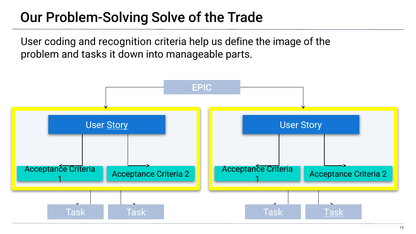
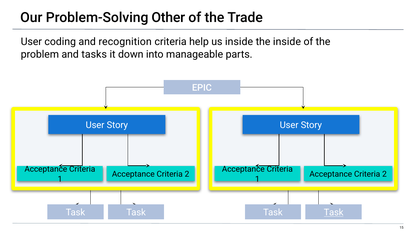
Solve: Solve -> Other
us define: define -> inside
the image: image -> inside
Story at (117, 125) underline: present -> none
